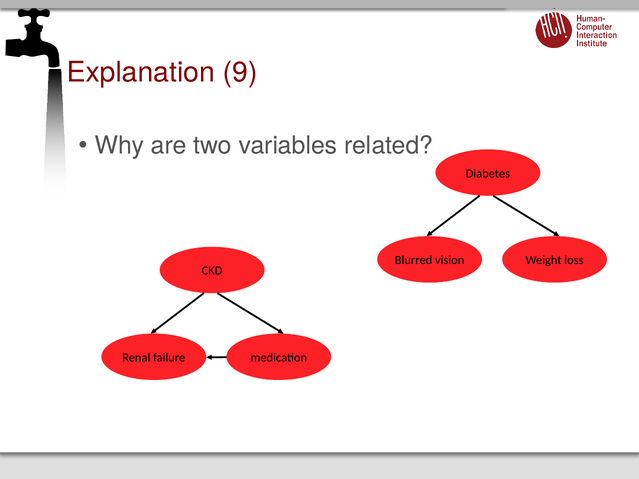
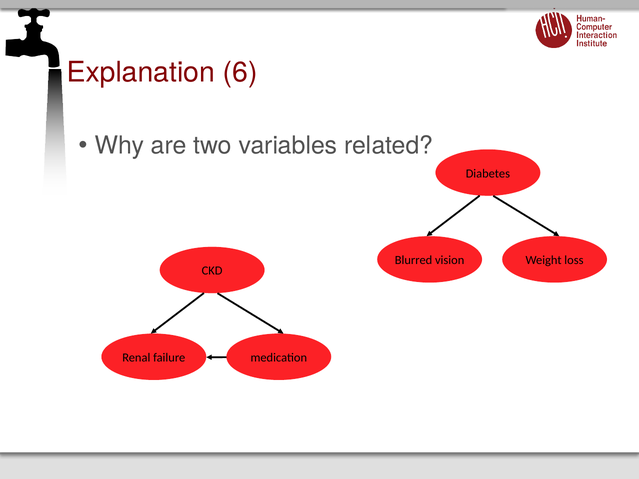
9: 9 -> 6
